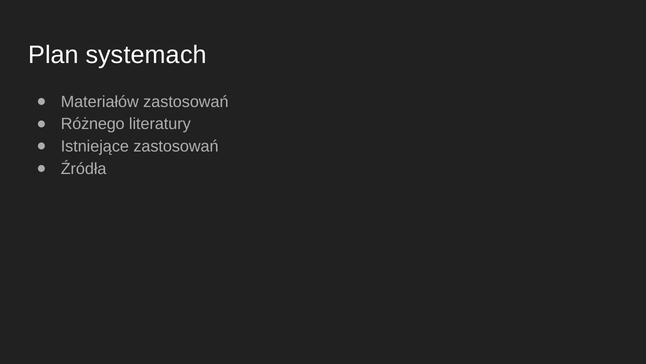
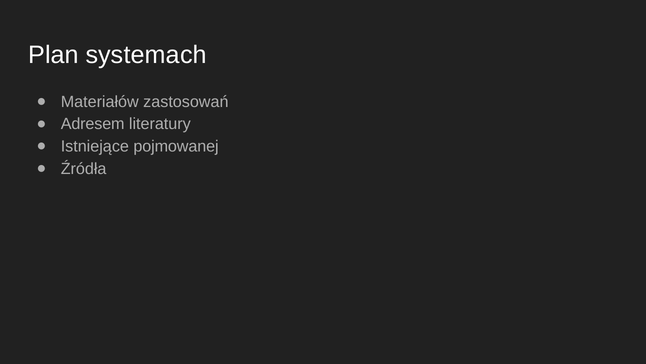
Różnego: Różnego -> Adresem
Istniejące zastosowań: zastosowań -> pojmowanej
